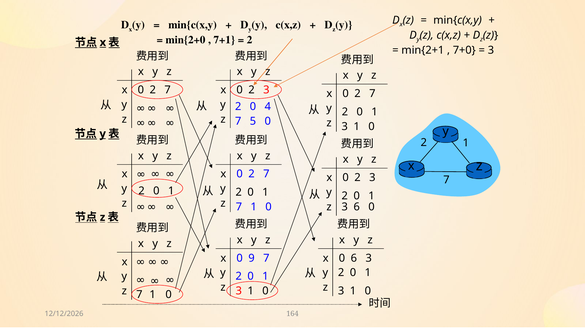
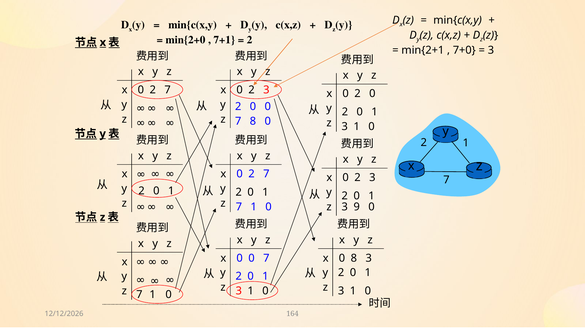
7 at (372, 94): 7 -> 0
2 0 4: 4 -> 0
7 5: 5 -> 8
3 6: 6 -> 9
9 at (251, 258): 9 -> 0
0 6: 6 -> 8
